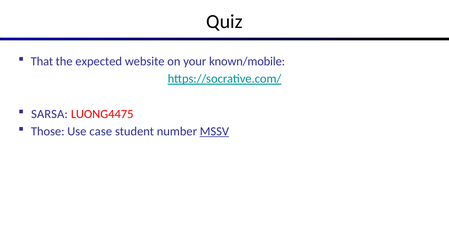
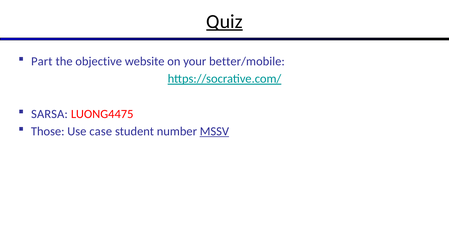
Quiz underline: none -> present
That: That -> Part
expected: expected -> objective
known/mobile: known/mobile -> better/mobile
